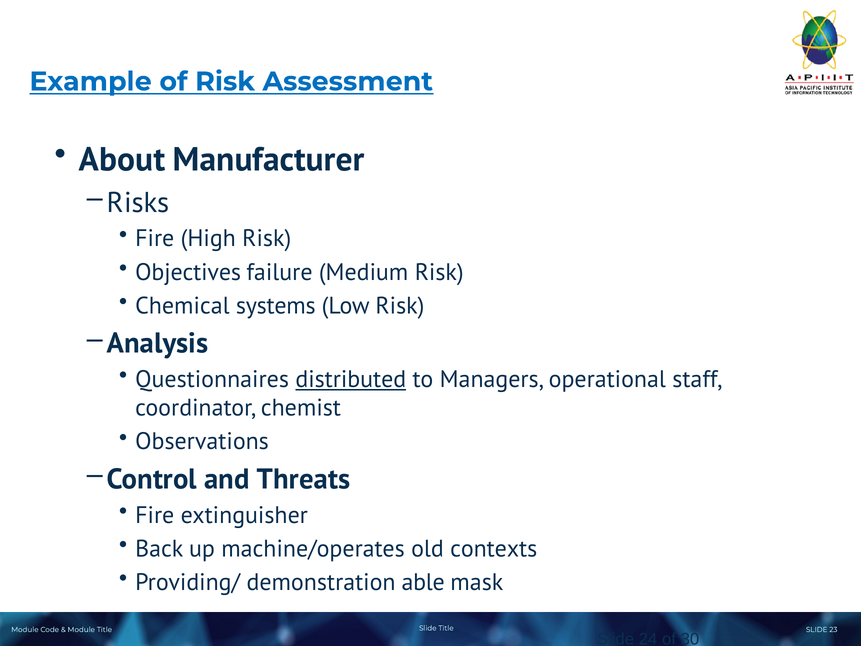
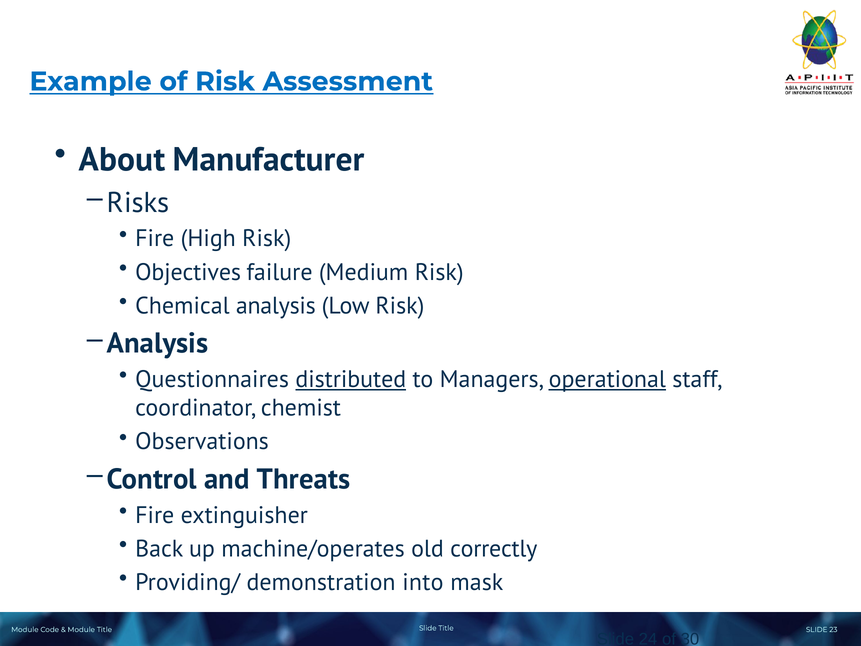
Chemical systems: systems -> analysis
operational underline: none -> present
contexts: contexts -> correctly
able: able -> into
